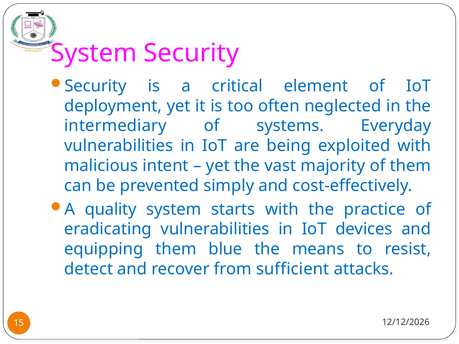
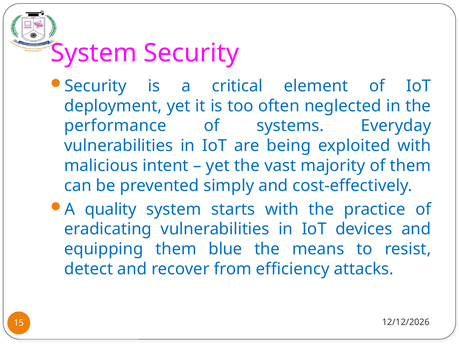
intermediary: intermediary -> performance
sufficient: sufficient -> efficiency
